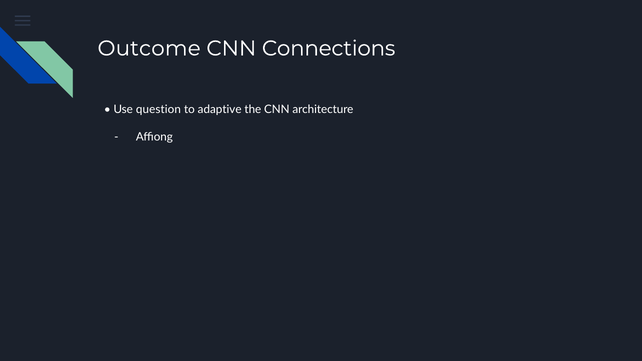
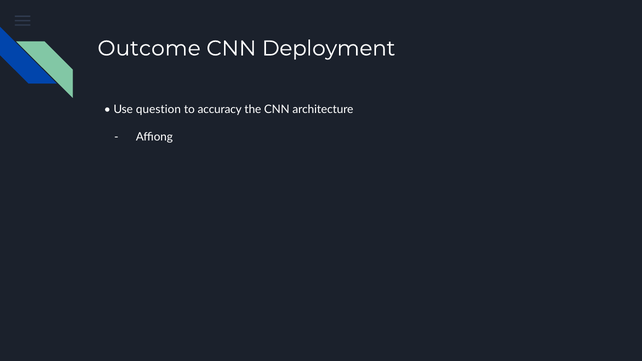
Connections: Connections -> Deployment
adaptive: adaptive -> accuracy
